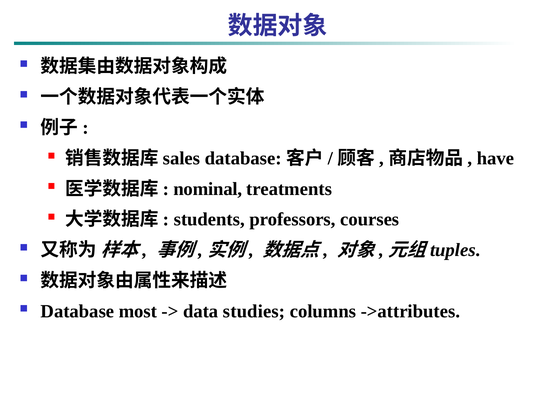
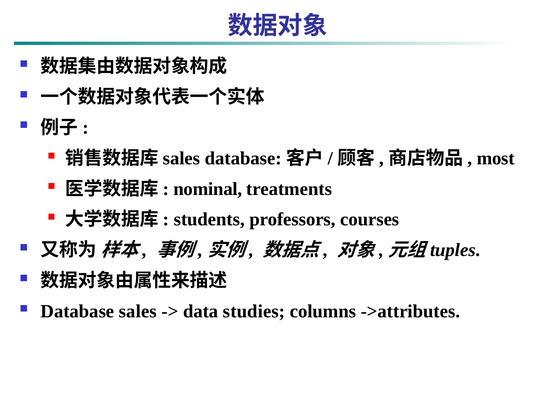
have: have -> most
most: most -> sales
